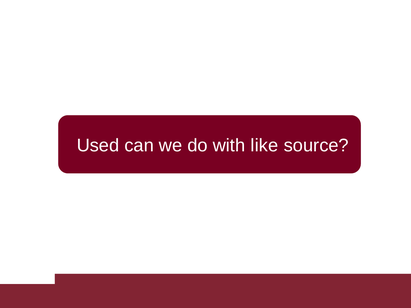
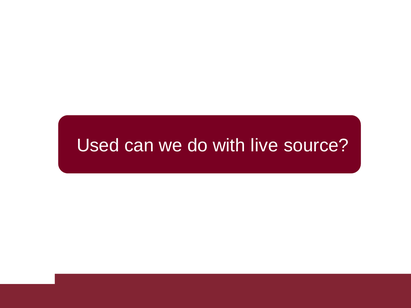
like: like -> live
